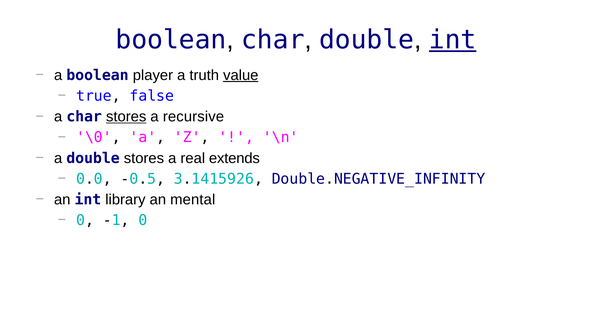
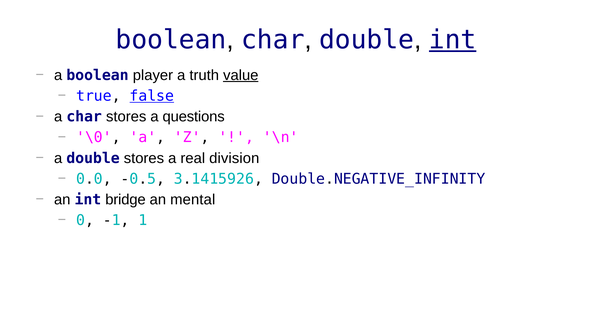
false underline: none -> present
stores at (126, 117) underline: present -> none
recursive: recursive -> questions
extends: extends -> division
library: library -> bridge
-1 0: 0 -> 1
